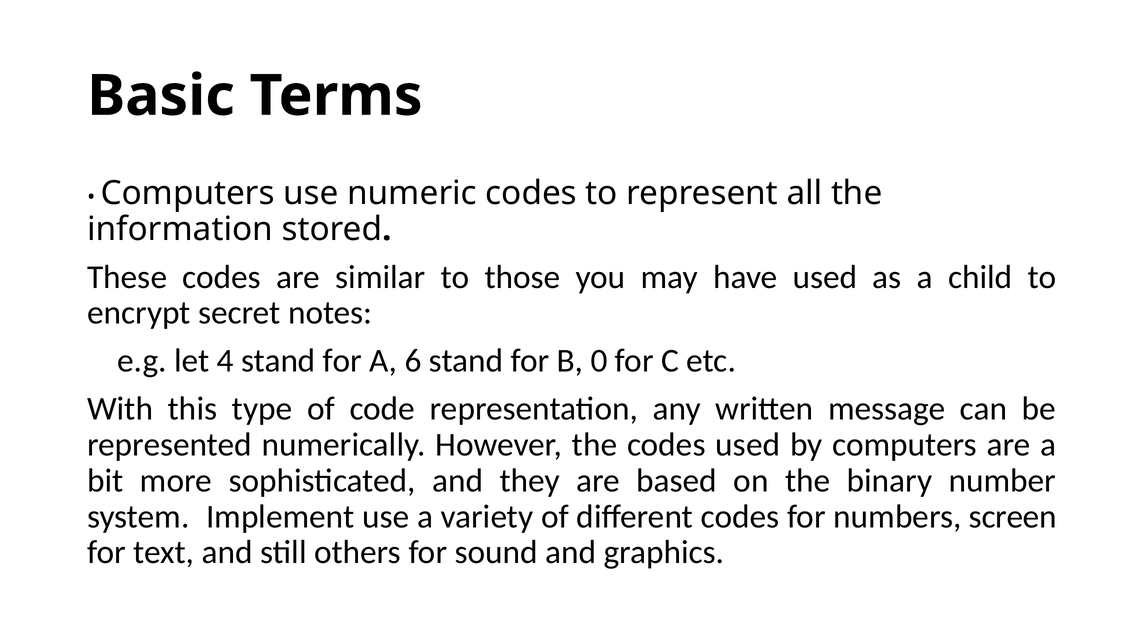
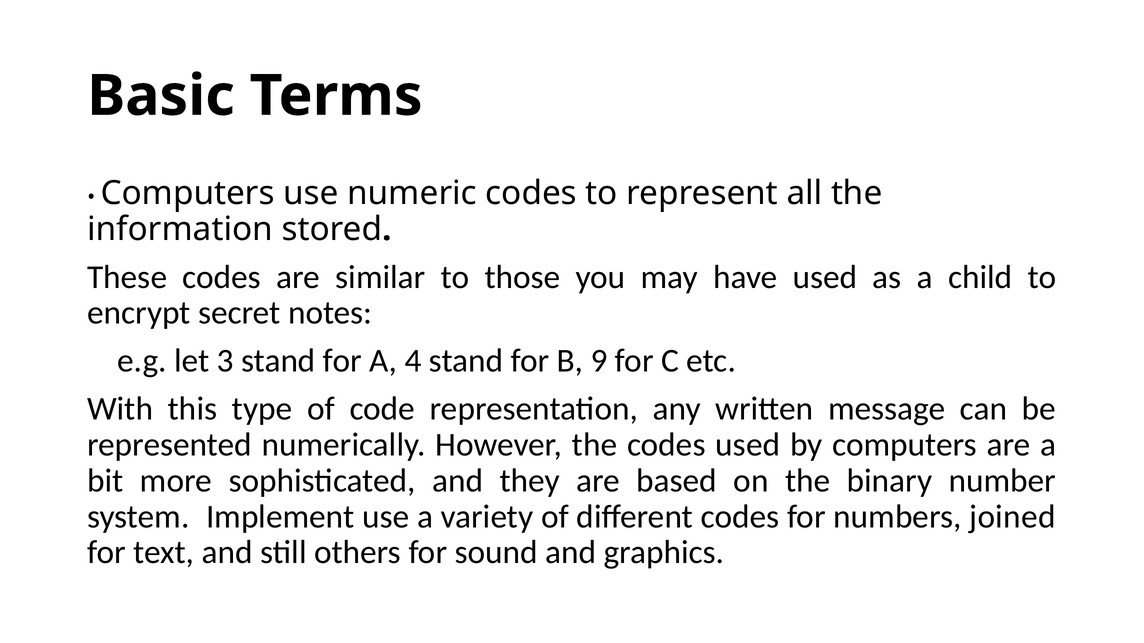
4: 4 -> 3
6: 6 -> 4
0: 0 -> 9
screen: screen -> joined
